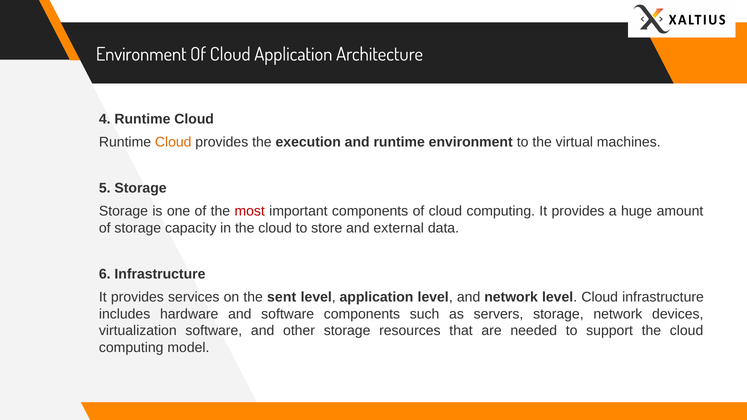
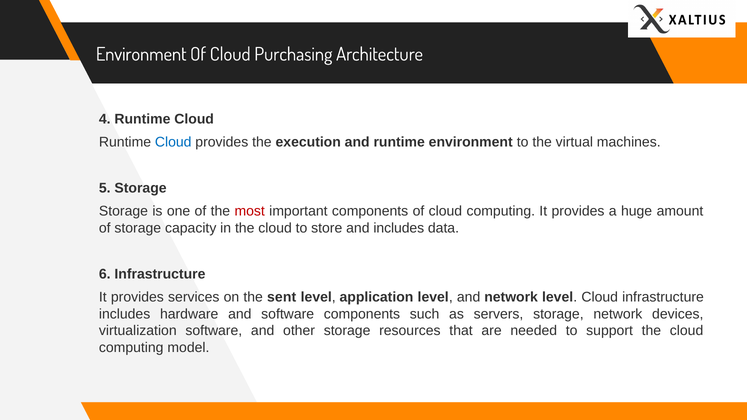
Cloud Application: Application -> Purchasing
Cloud at (173, 142) colour: orange -> blue
and external: external -> includes
